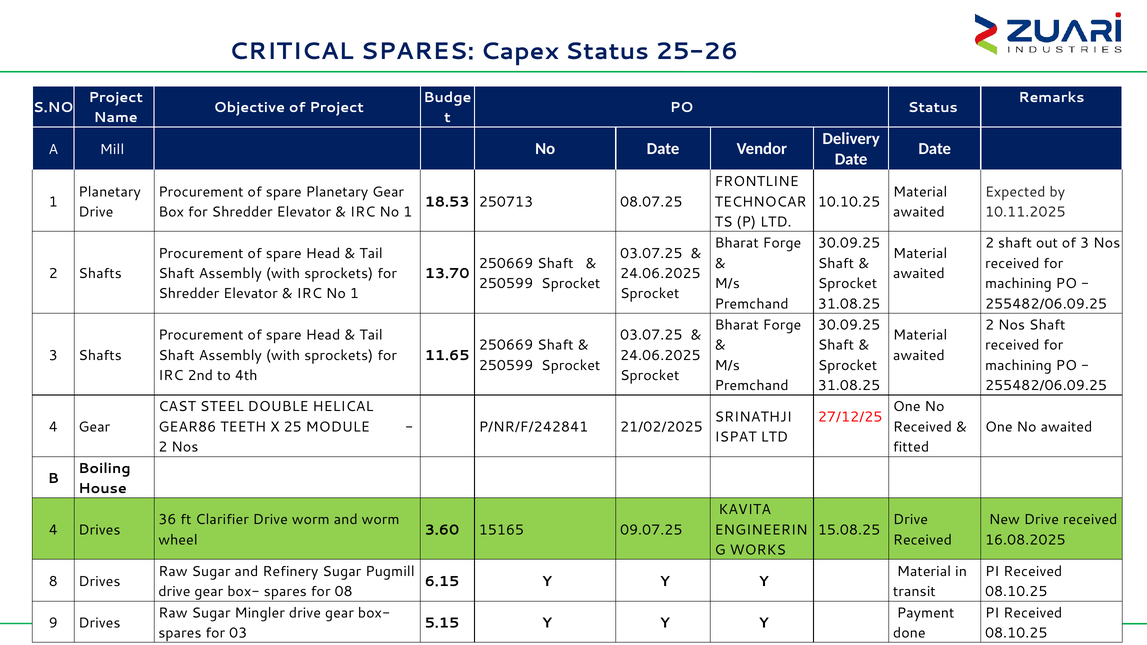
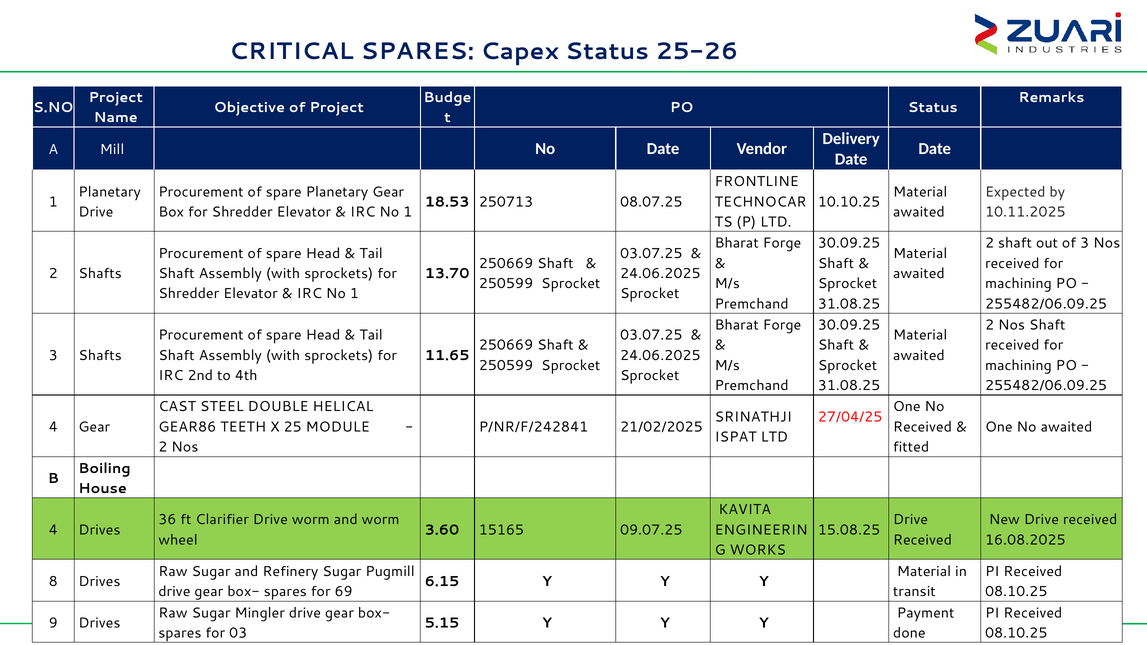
27/12/25: 27/12/25 -> 27/04/25
08: 08 -> 69
